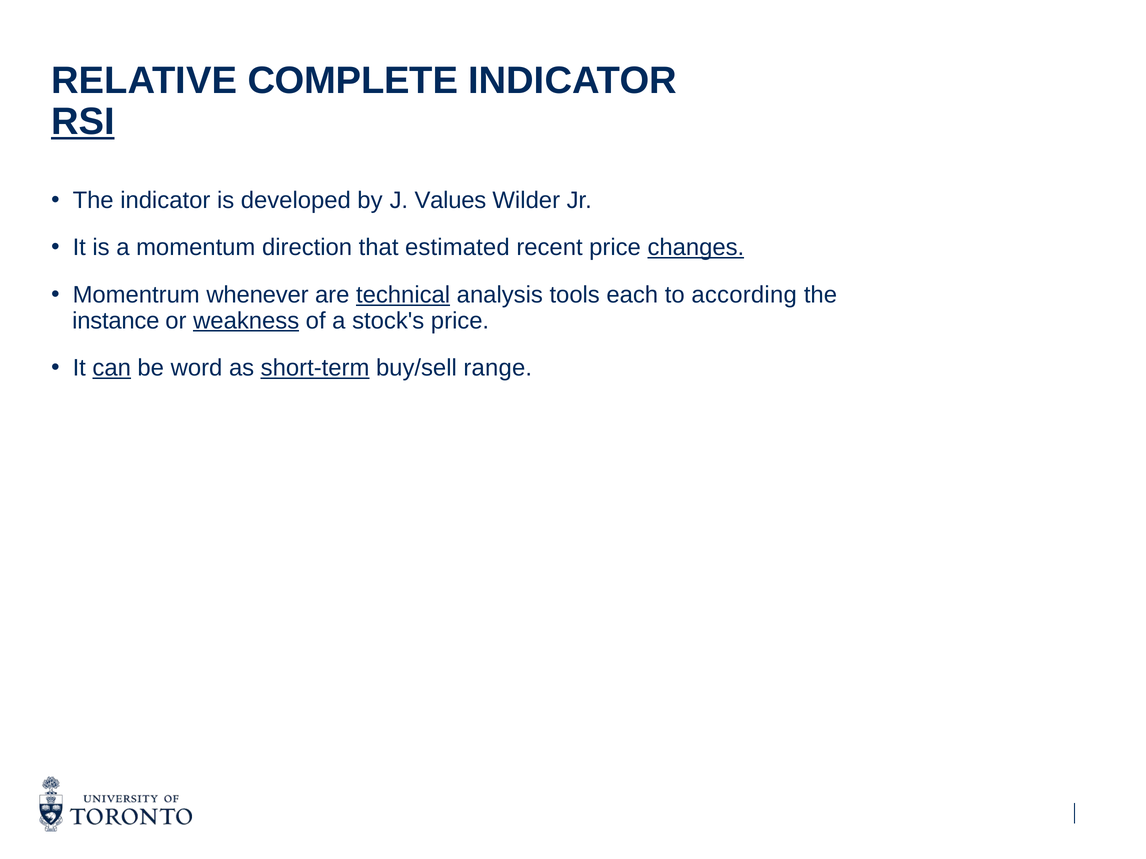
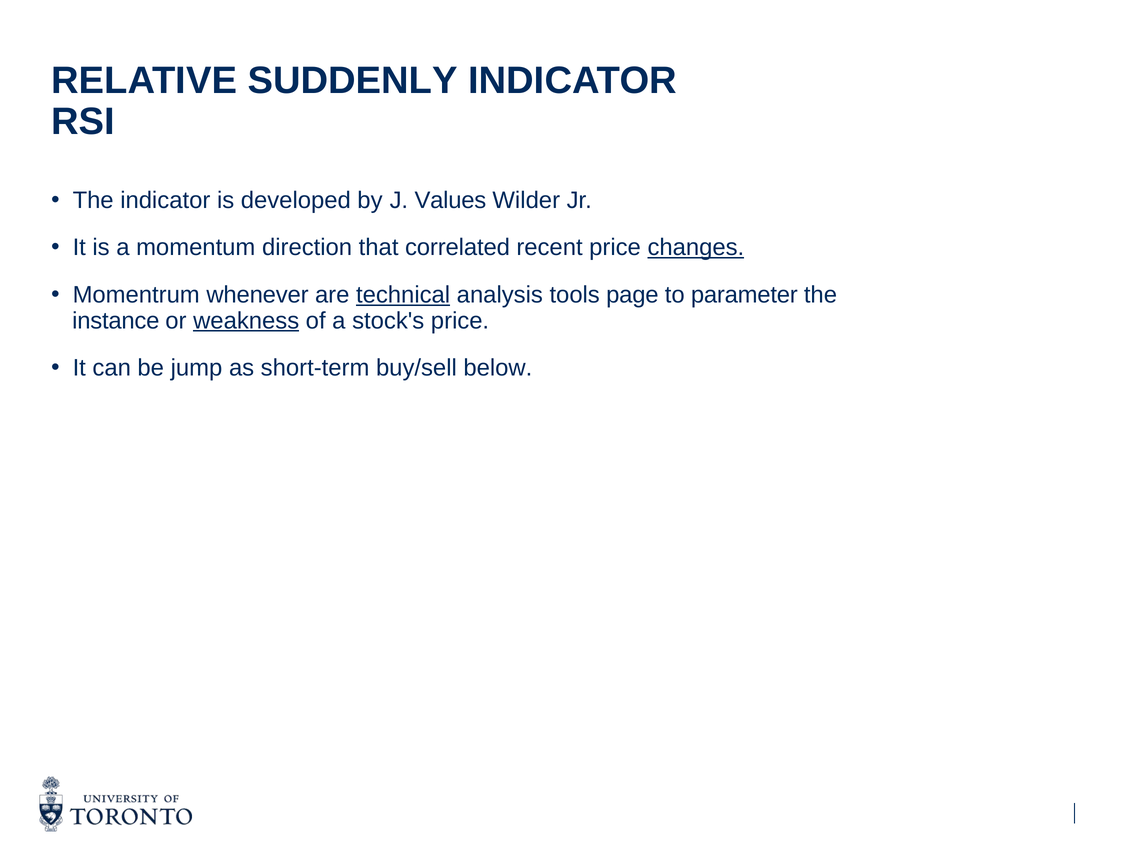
COMPLETE: COMPLETE -> SUDDENLY
RSI underline: present -> none
estimated: estimated -> correlated
each: each -> page
according: according -> parameter
can underline: present -> none
word: word -> jump
short-term underline: present -> none
range: range -> below
